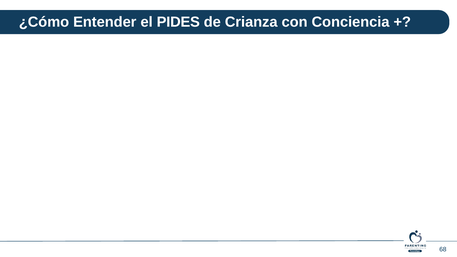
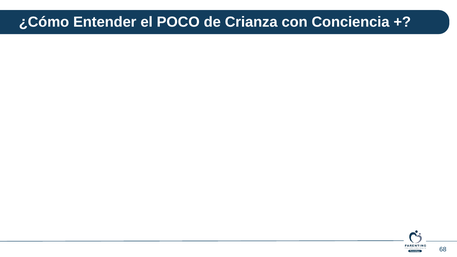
PIDES: PIDES -> POCO
